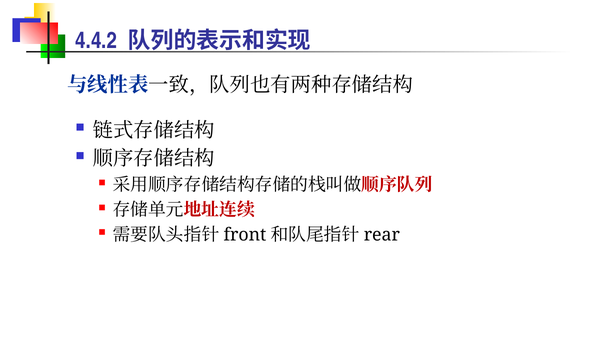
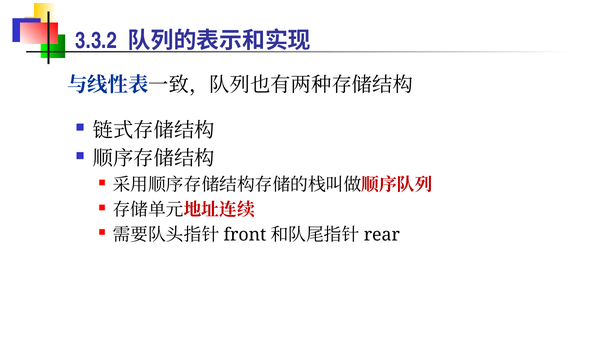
4.4.2: 4.4.2 -> 3.3.2
